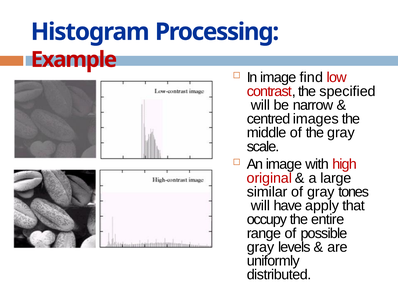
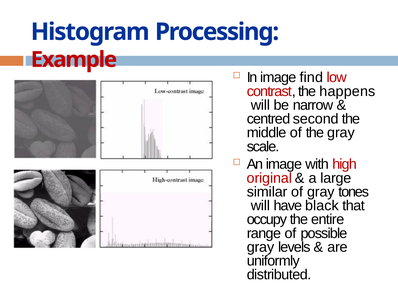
specified: specified -> happens
images: images -> second
apply: apply -> black
